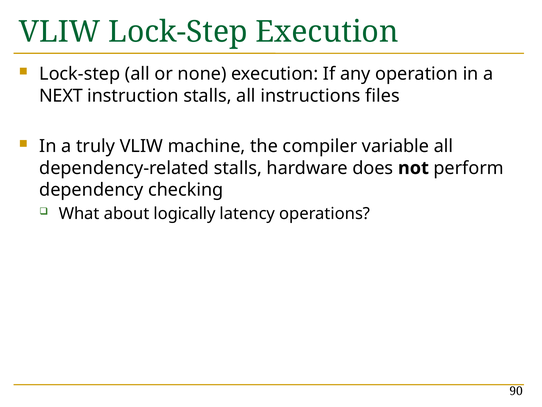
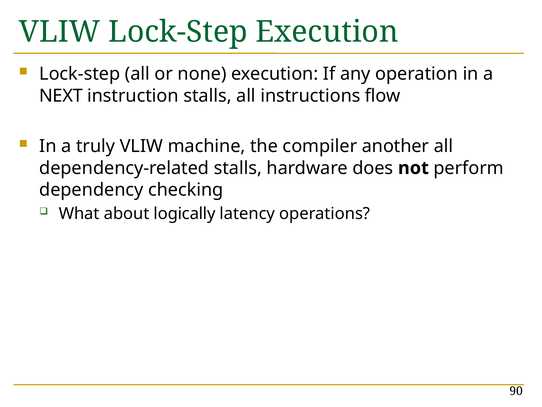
files: files -> flow
variable: variable -> another
